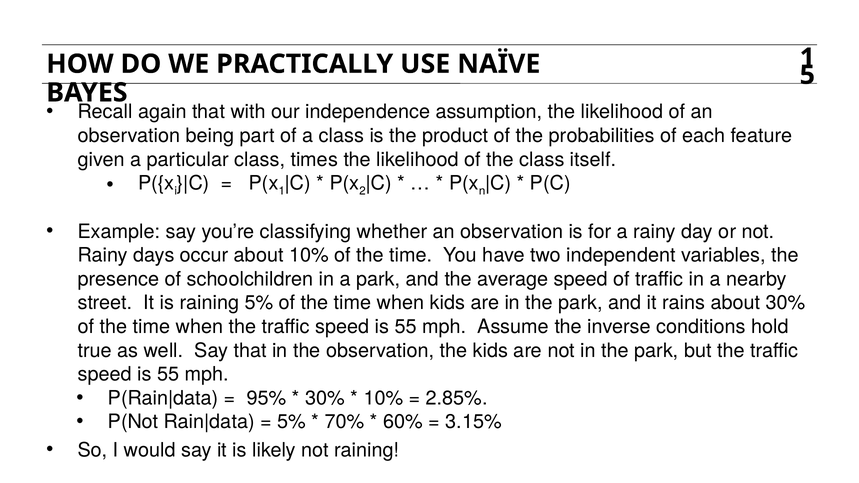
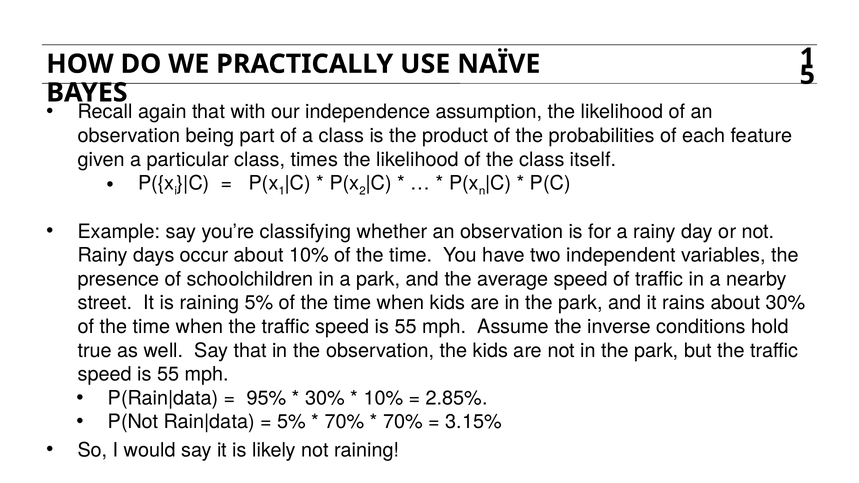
60% at (403, 421): 60% -> 70%
